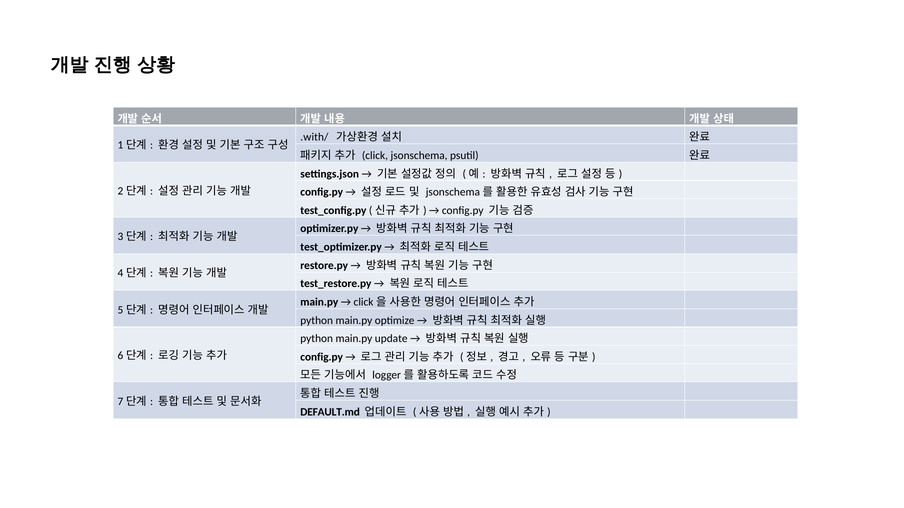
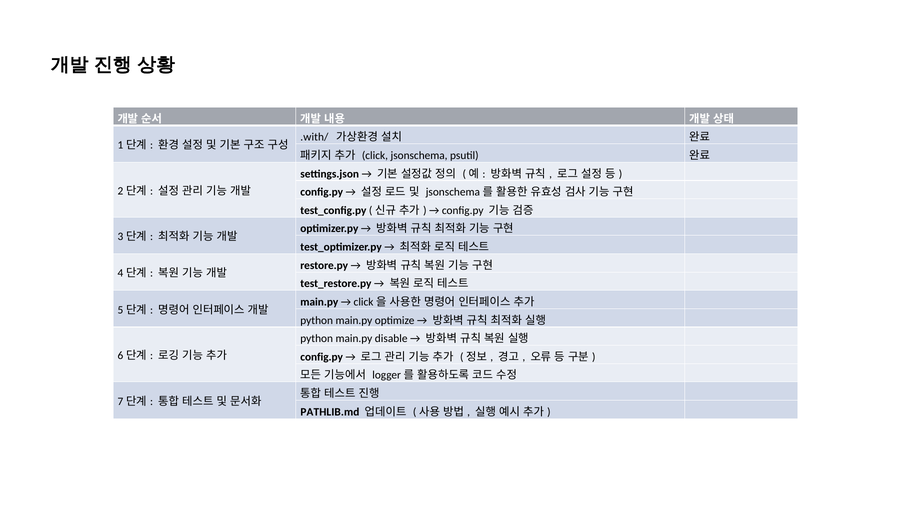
update: update -> disable
DEFAULT.md: DEFAULT.md -> PATHLIB.md
